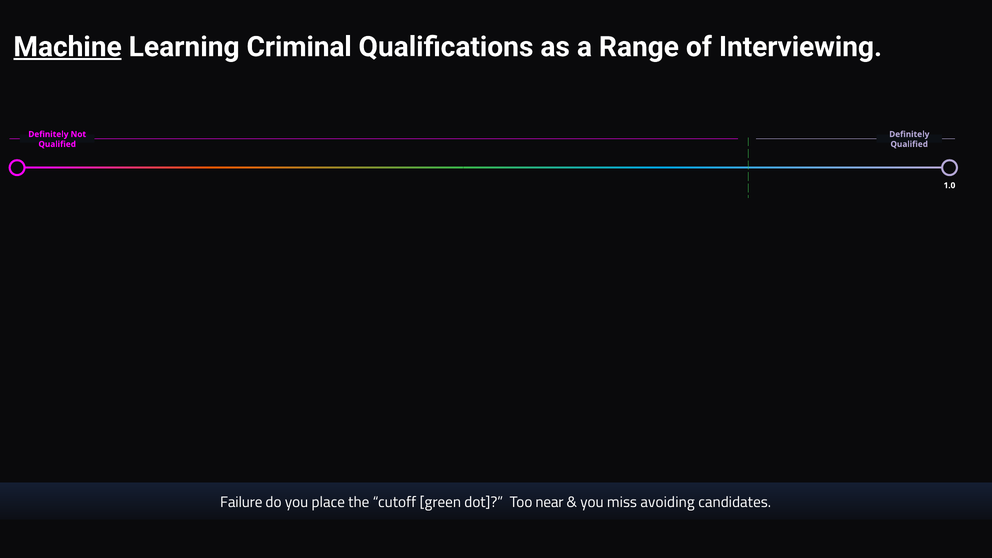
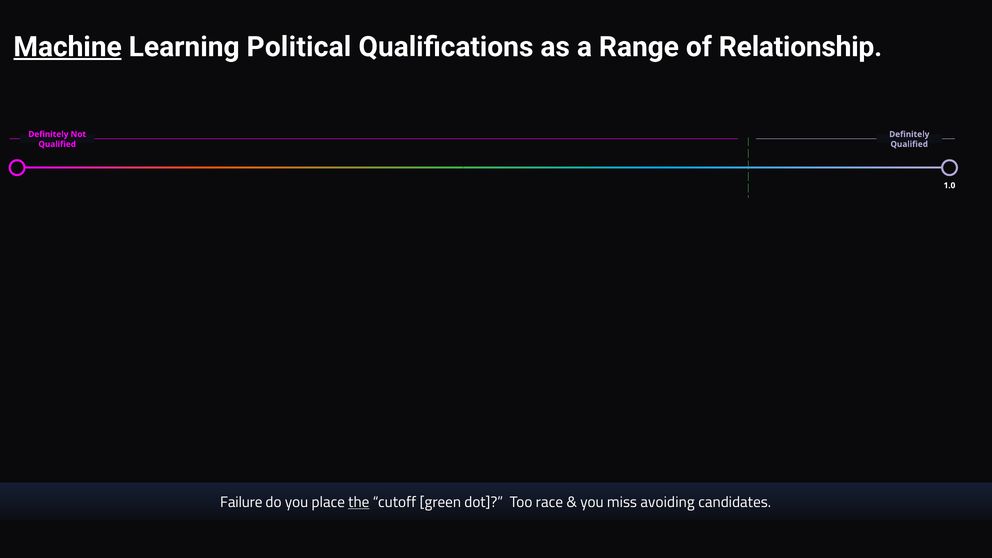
Criminal: Criminal -> Political
Interviewing: Interviewing -> Relationship
the underline: none -> present
near: near -> race
